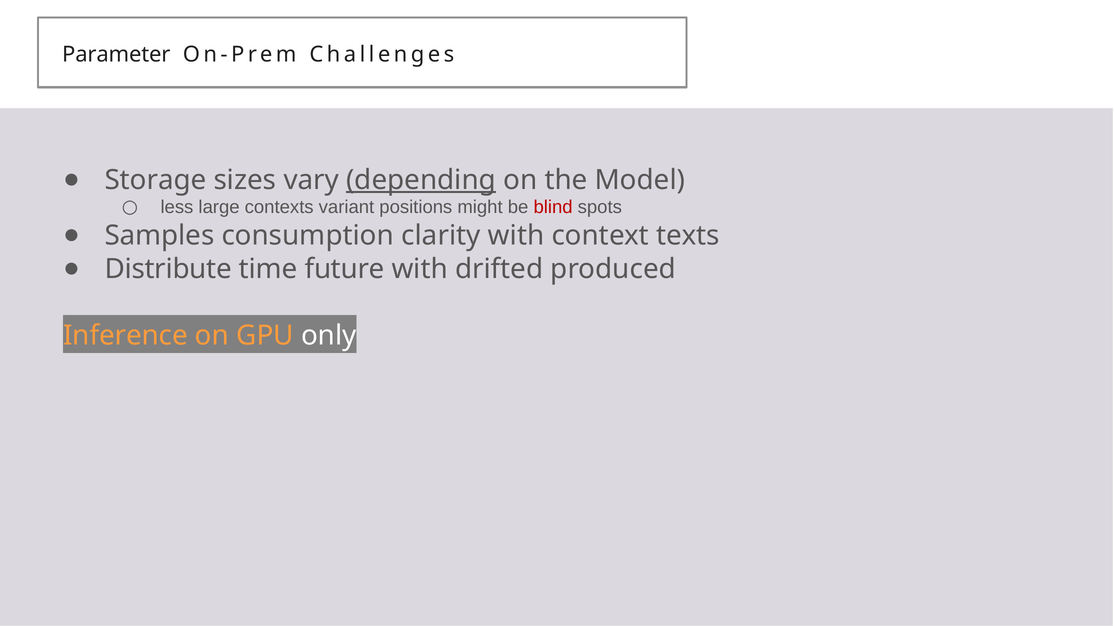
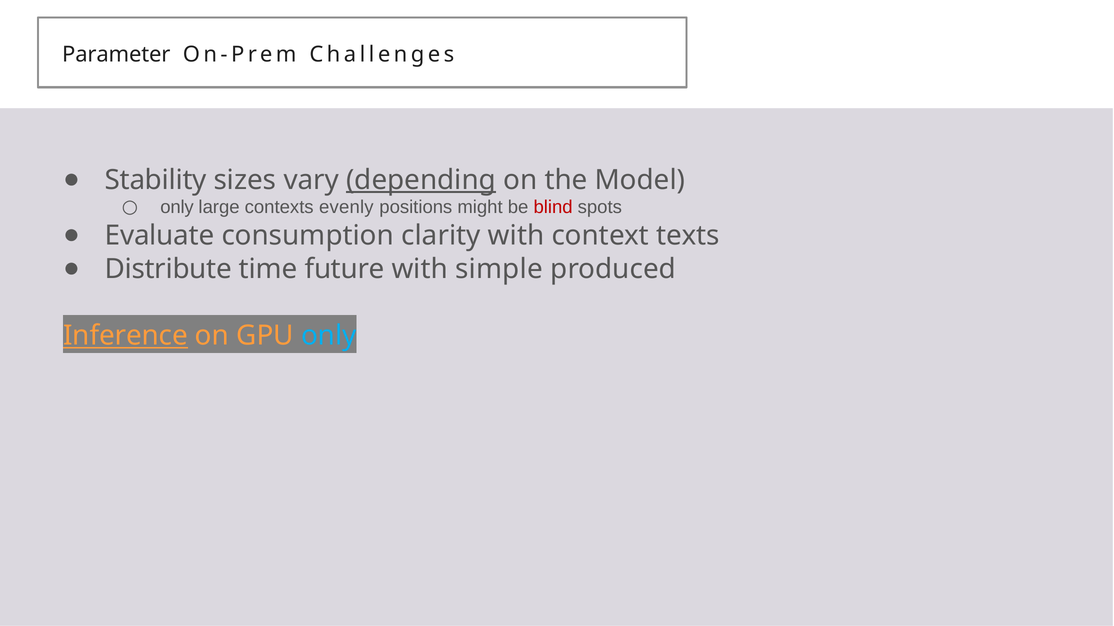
Storage: Storage -> Stability
less at (177, 207): less -> only
variant: variant -> evenly
Samples: Samples -> Evaluate
drifted: drifted -> simple
Inference underline: none -> present
only at (329, 336) colour: white -> light blue
